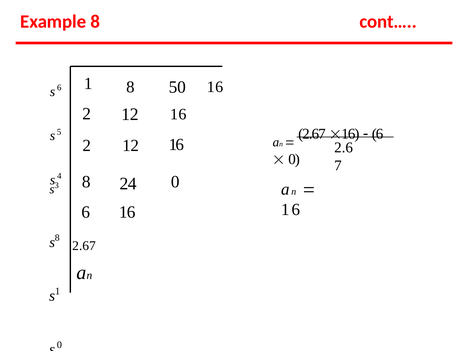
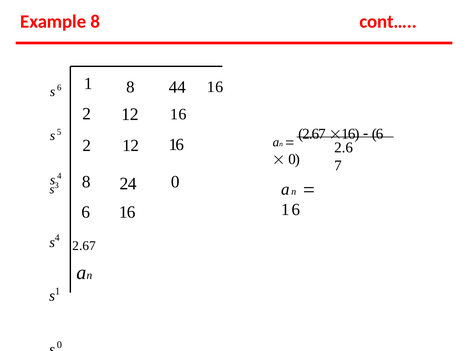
50: 50 -> 44
8 at (57, 238): 8 -> 4
